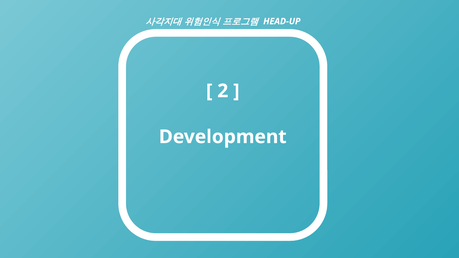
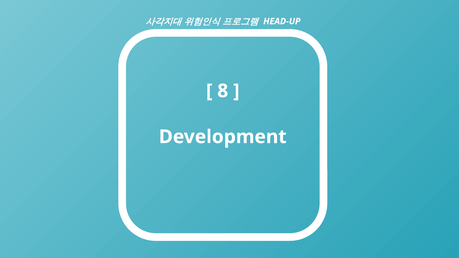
2: 2 -> 8
